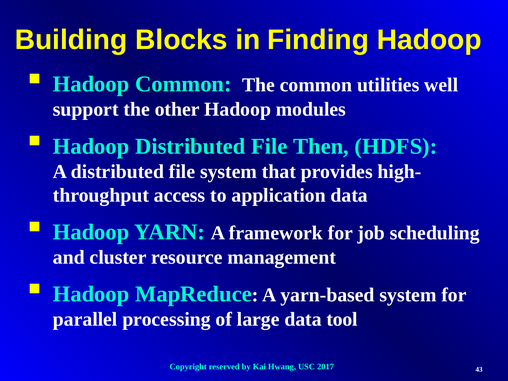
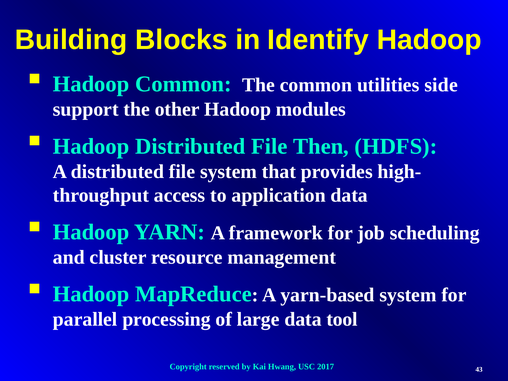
Finding: Finding -> Identify
well: well -> side
